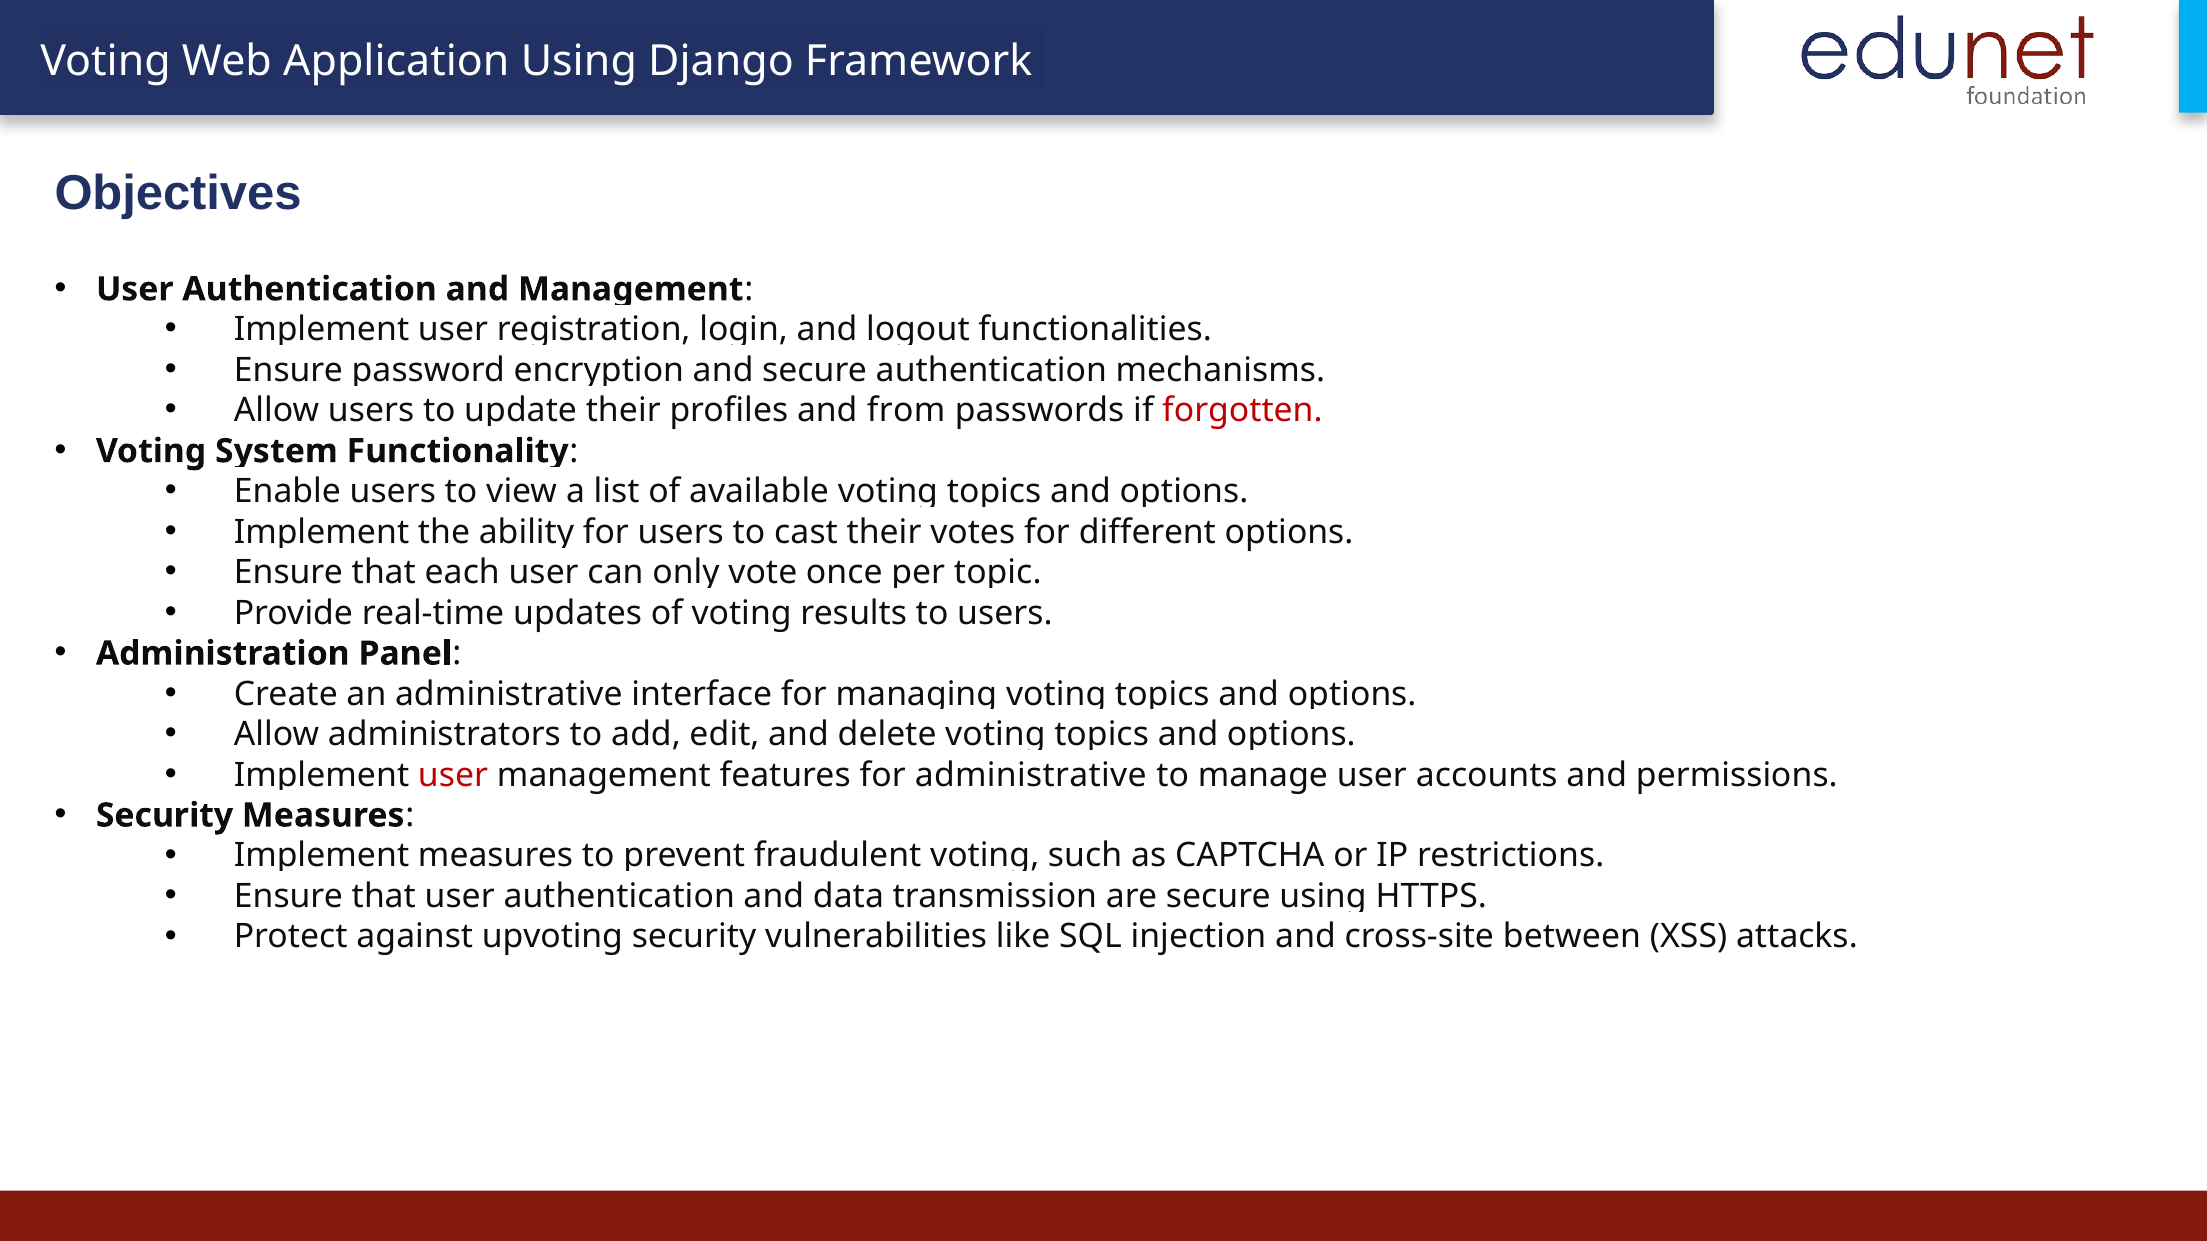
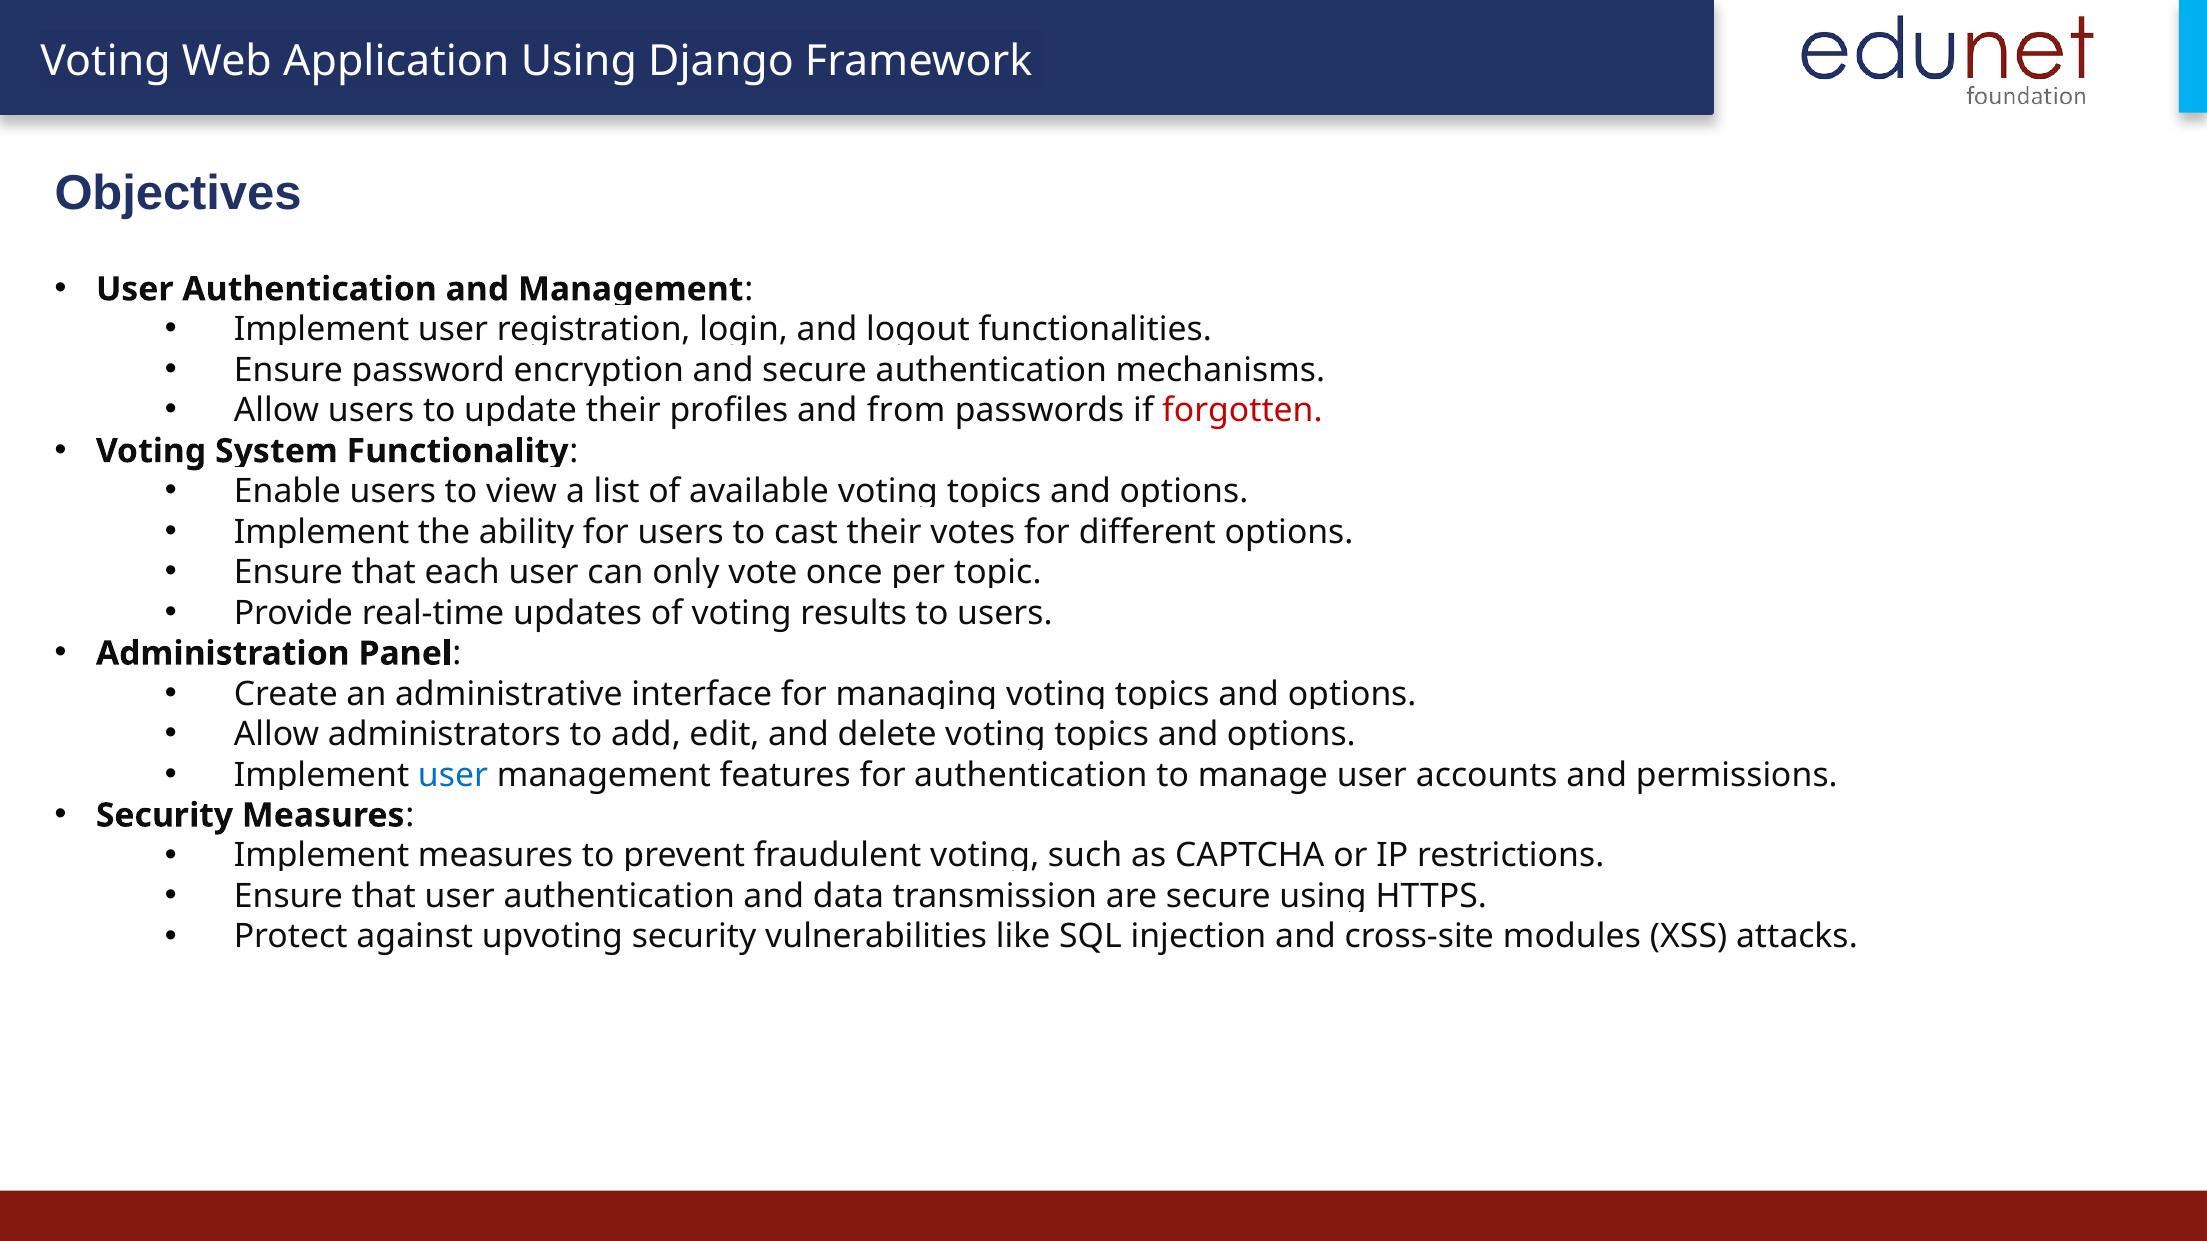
user at (453, 775) colour: red -> blue
for administrative: administrative -> authentication
between: between -> modules
